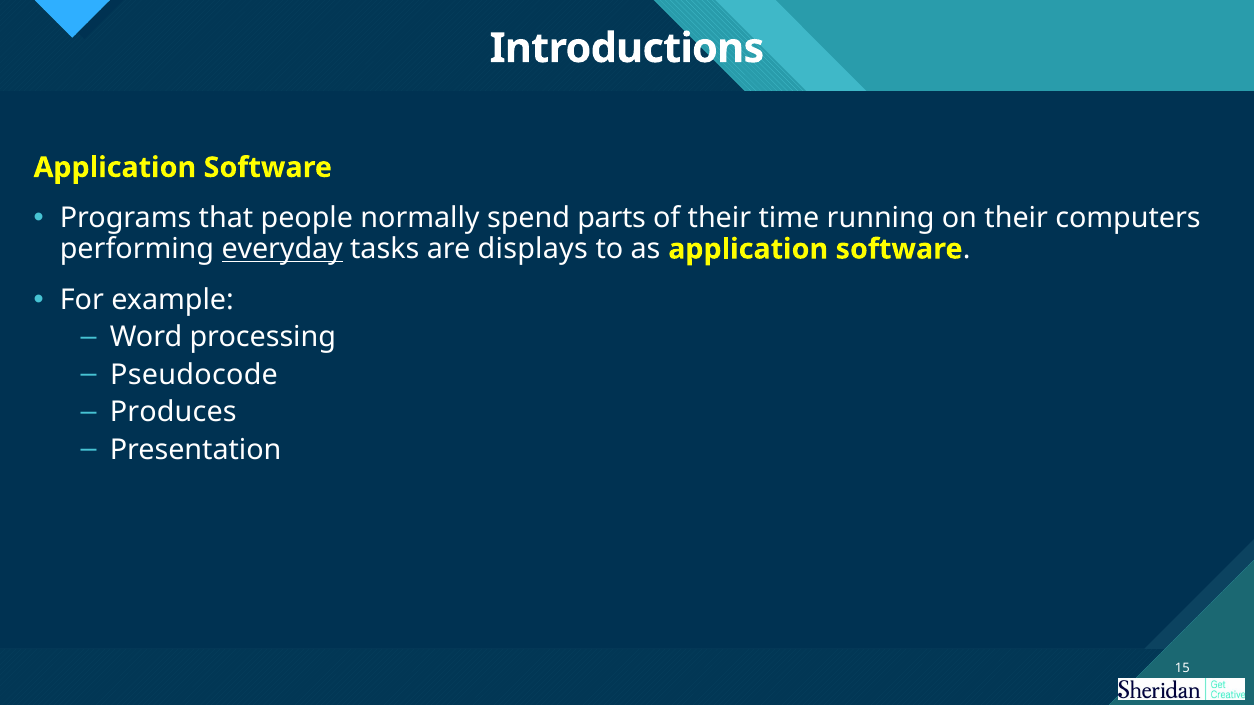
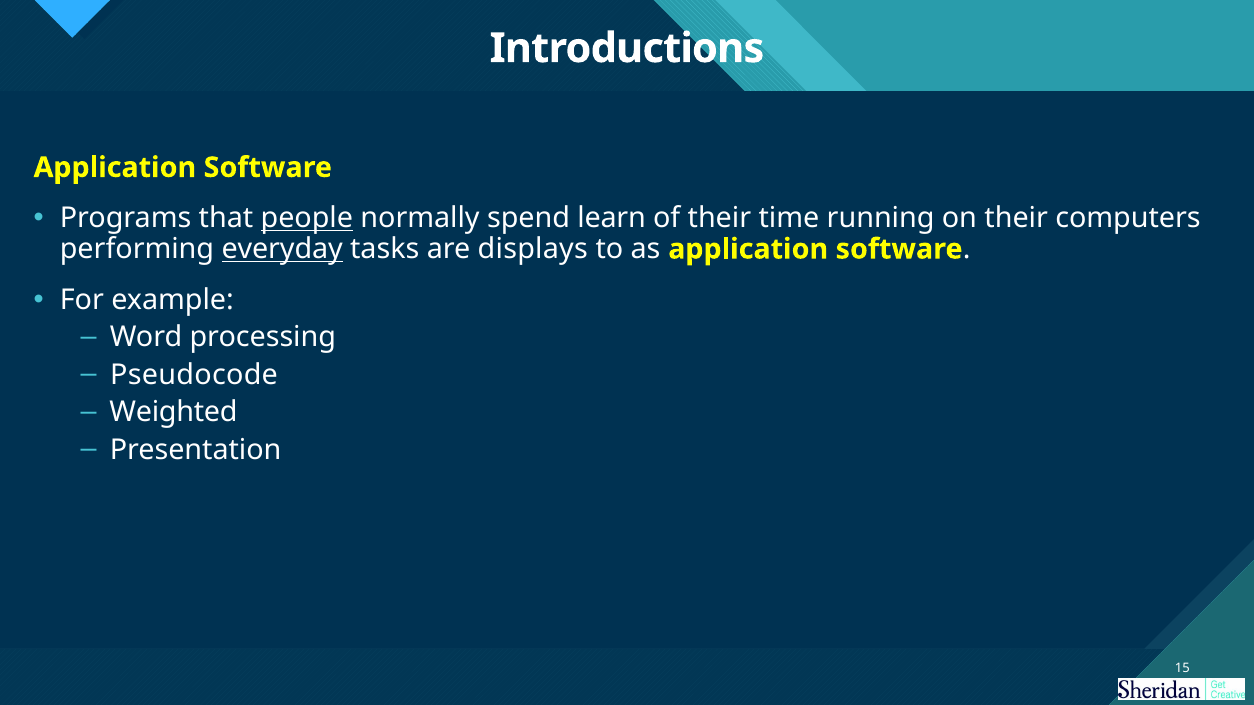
people underline: none -> present
parts: parts -> learn
Produces: Produces -> Weighted
